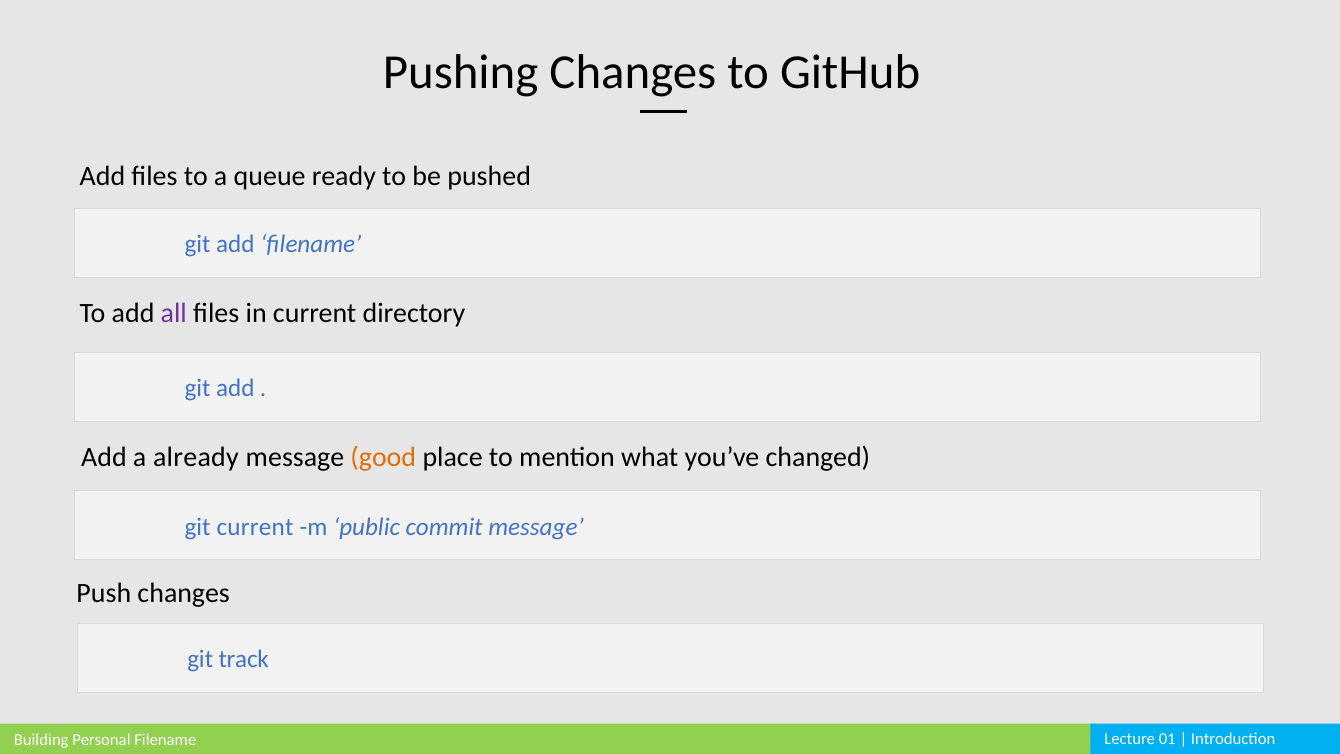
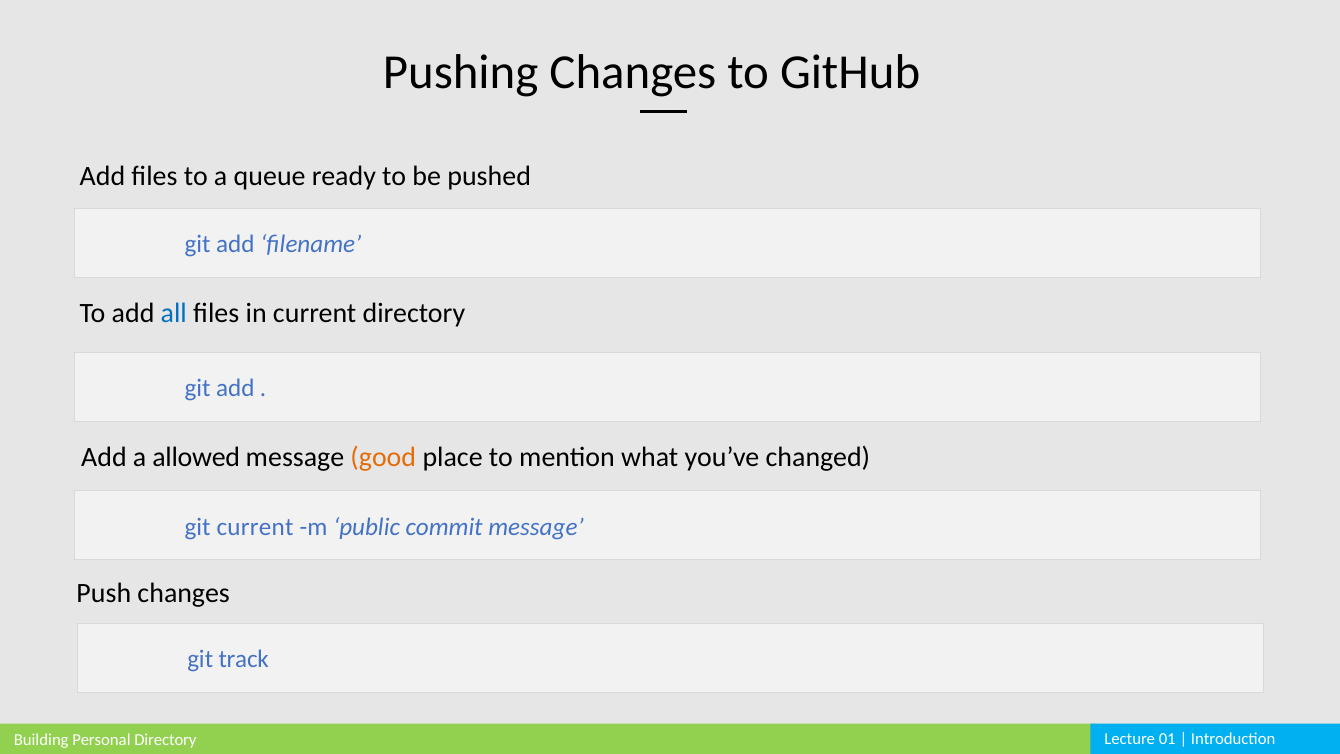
all colour: purple -> blue
already: already -> allowed
Personal Filename: Filename -> Directory
